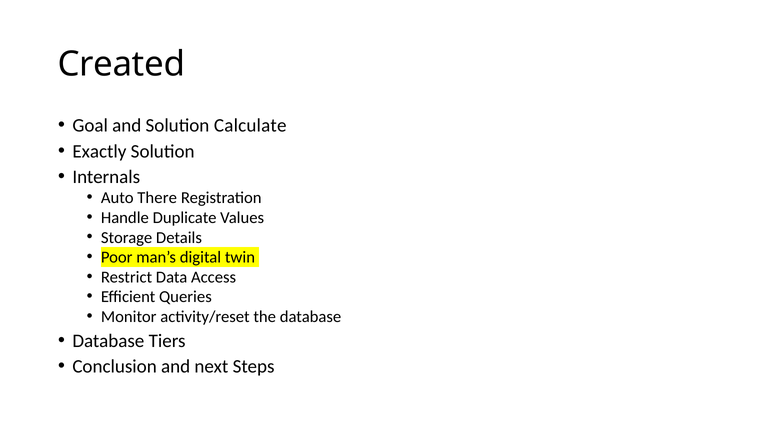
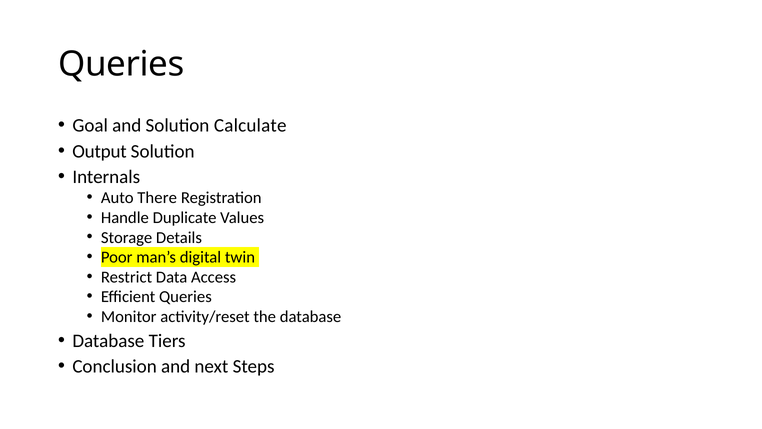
Created at (121, 64): Created -> Queries
Exactly: Exactly -> Output
